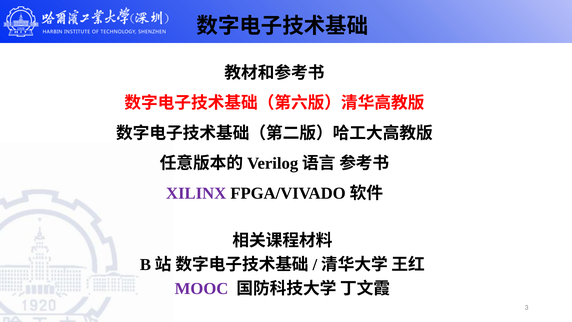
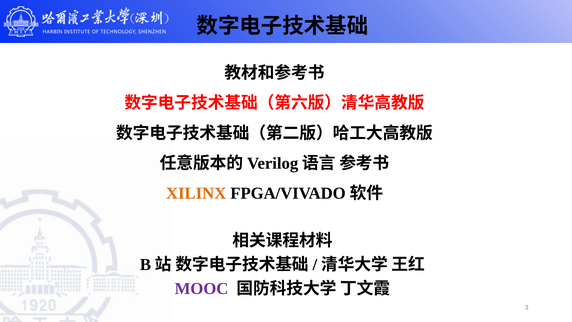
XILINX colour: purple -> orange
